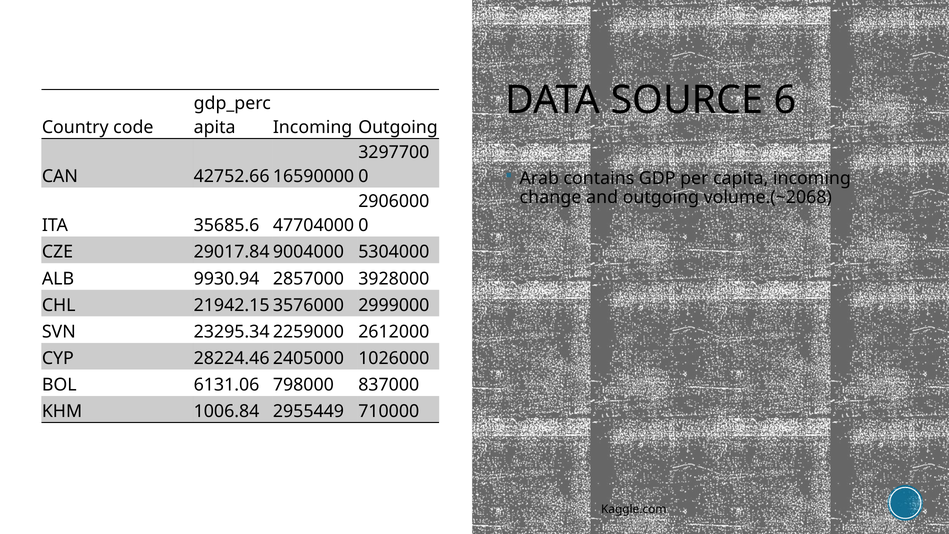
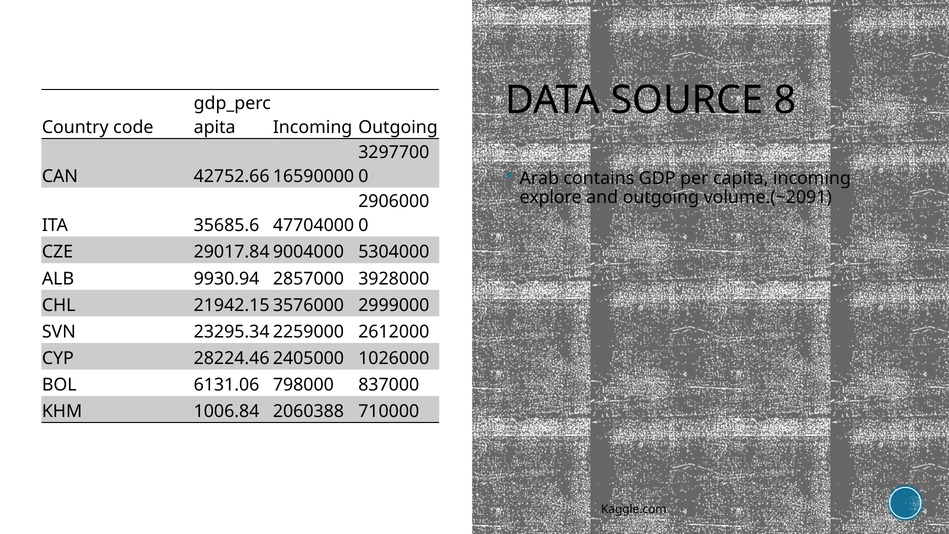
6: 6 -> 8
change: change -> explore
volume.(~2068: volume.(~2068 -> volume.(~2091
2955449: 2955449 -> 2060388
